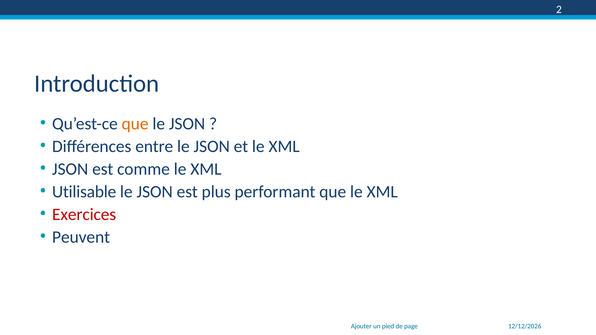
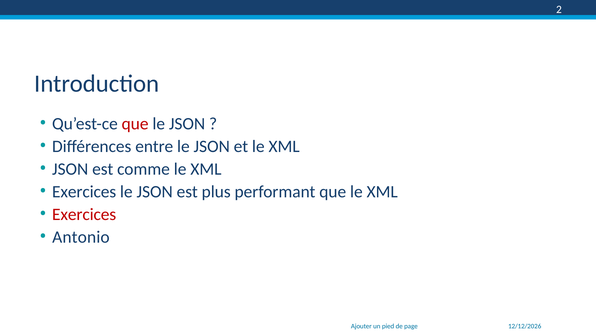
que at (135, 124) colour: orange -> red
Utilisable at (84, 192): Utilisable -> Exercices
Peuvent: Peuvent -> Antonio
